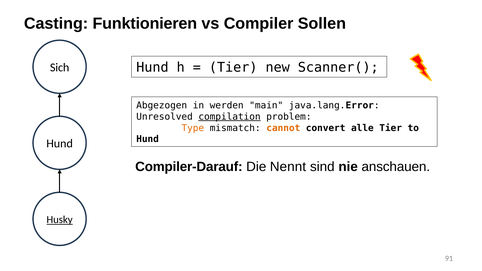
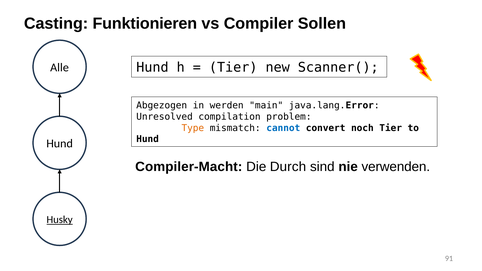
Sich: Sich -> Alle
compilation underline: present -> none
cannot colour: orange -> blue
alle: alle -> noch
Compiler-Darauf: Compiler-Darauf -> Compiler-Macht
Nennt: Nennt -> Durch
anschauen: anschauen -> verwenden
